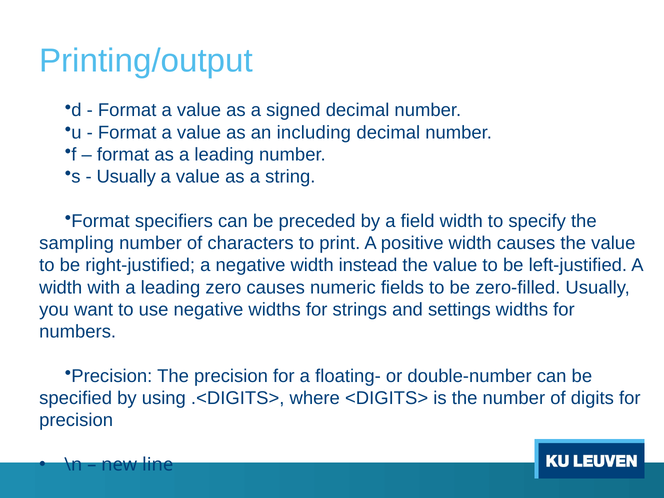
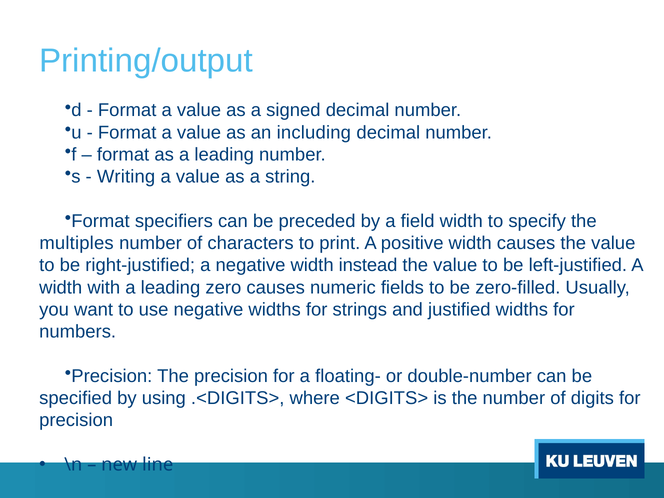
Usually at (126, 177): Usually -> Writing
sampling: sampling -> multiples
settings: settings -> justified
